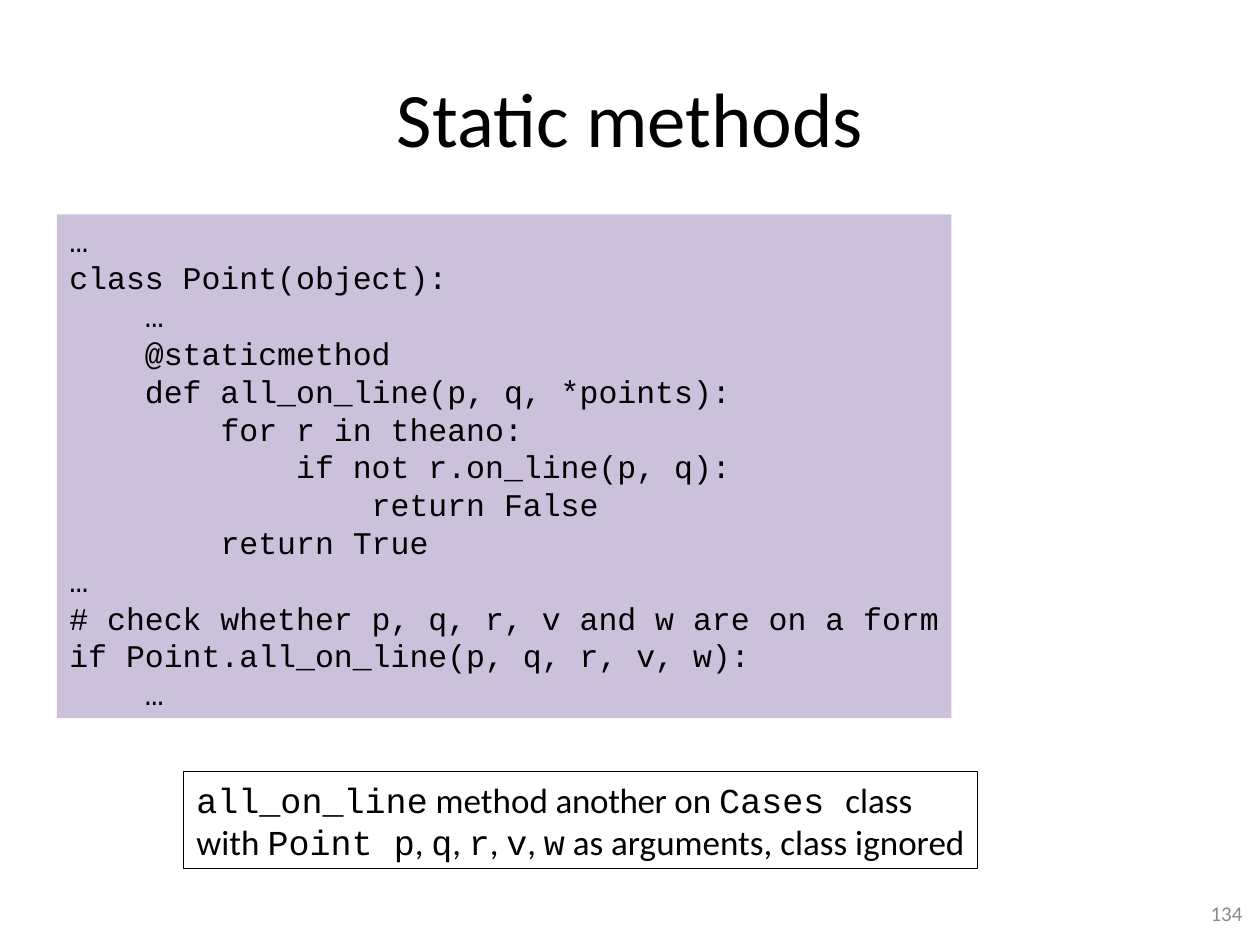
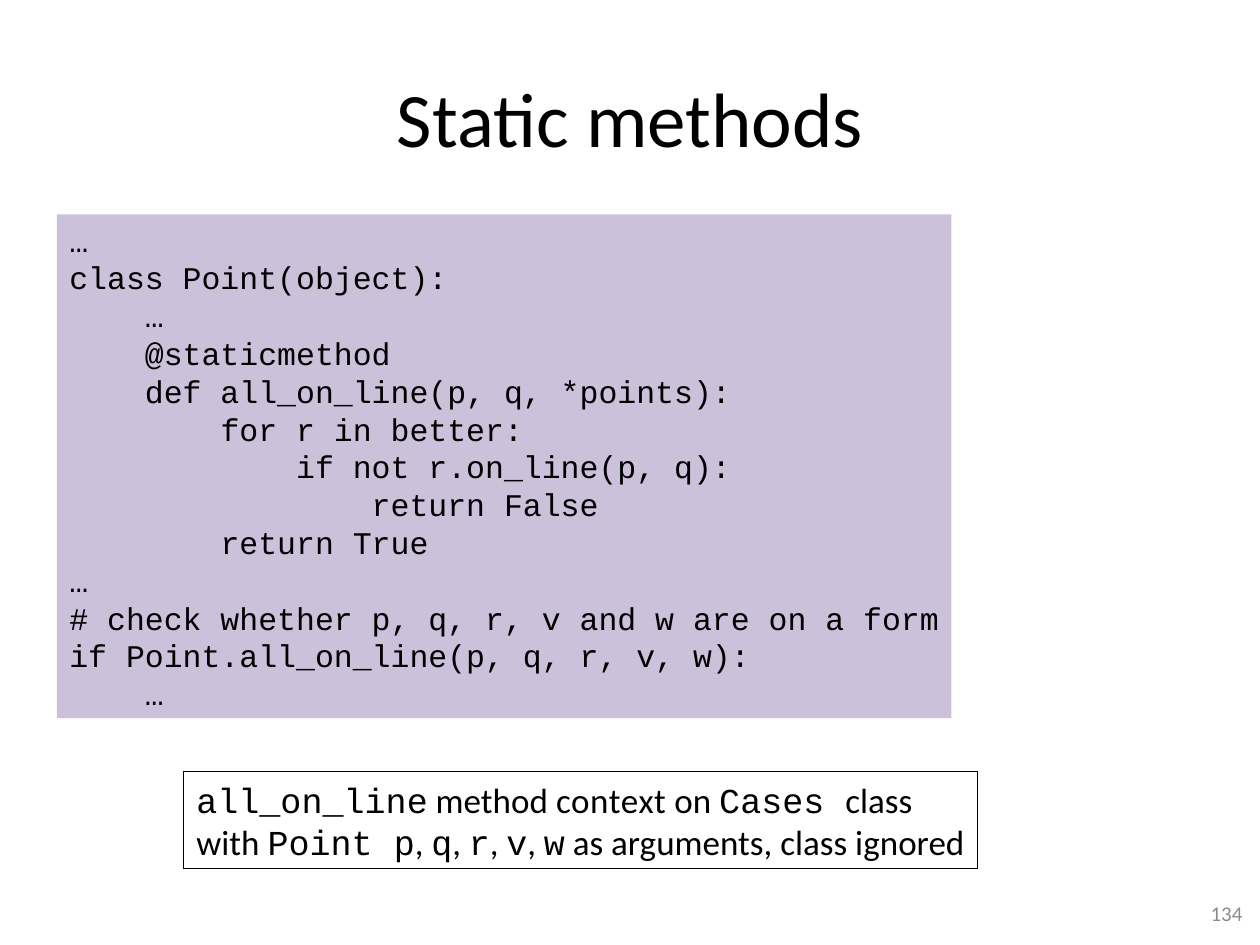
theano: theano -> better
another: another -> context
